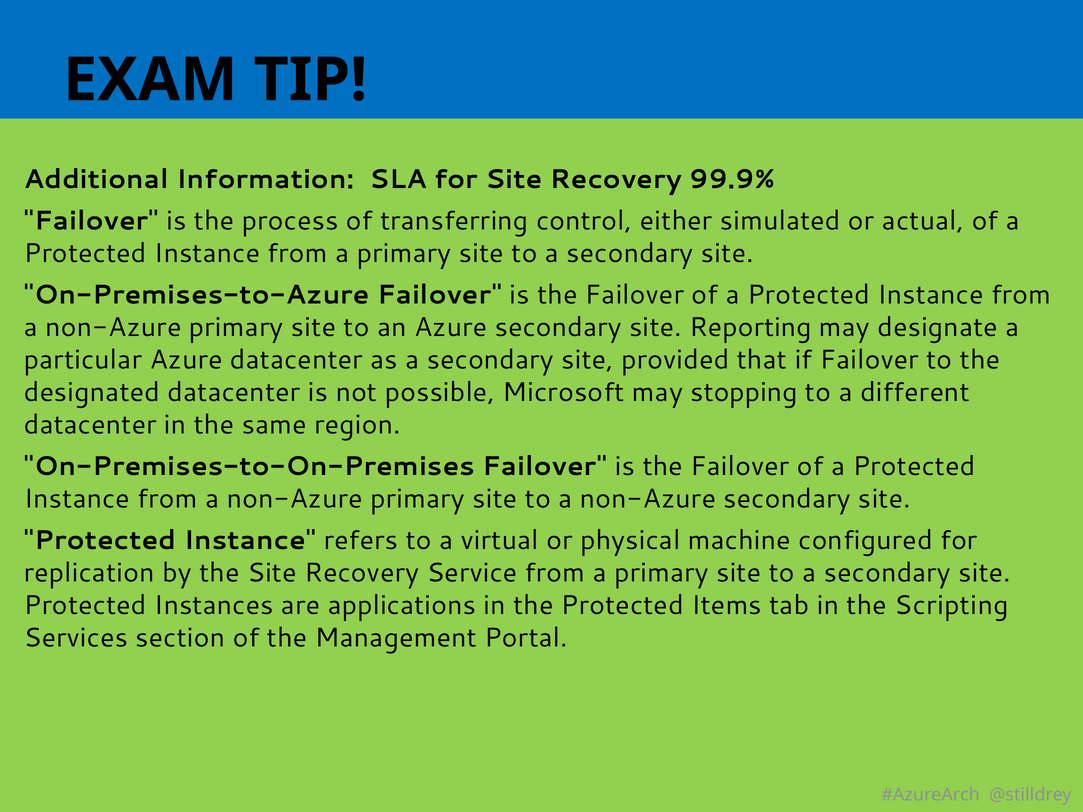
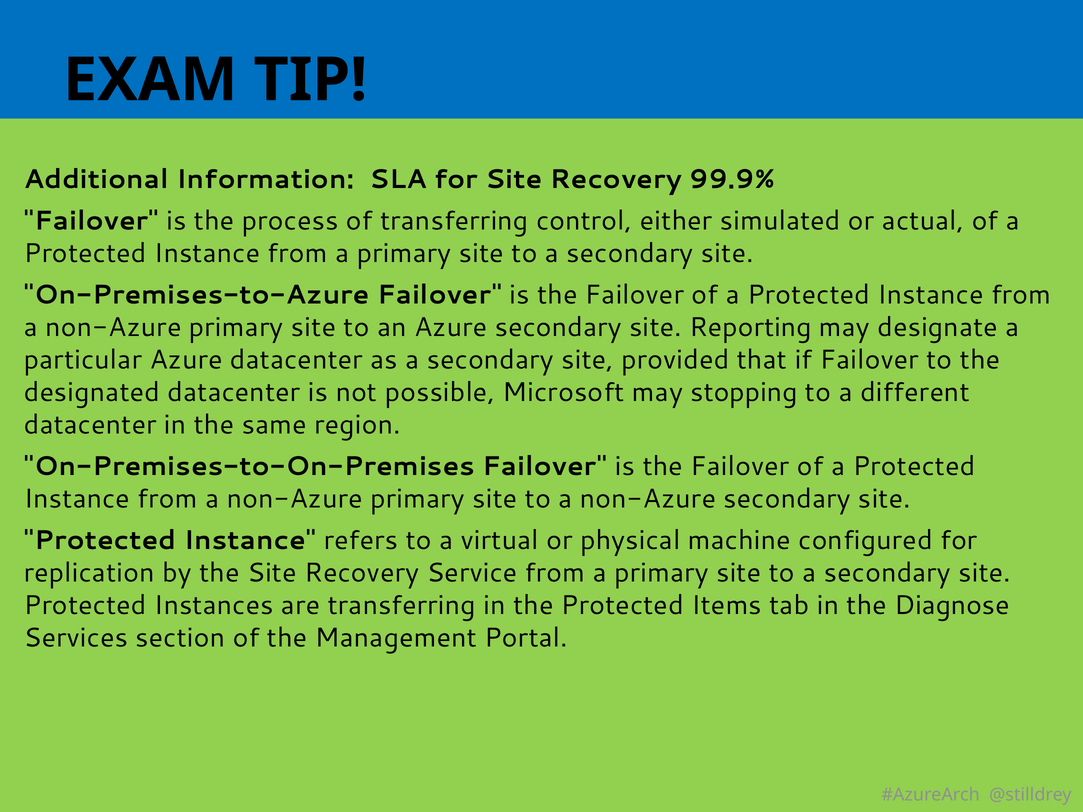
are applications: applications -> transferring
Scripting: Scripting -> Diagnose
